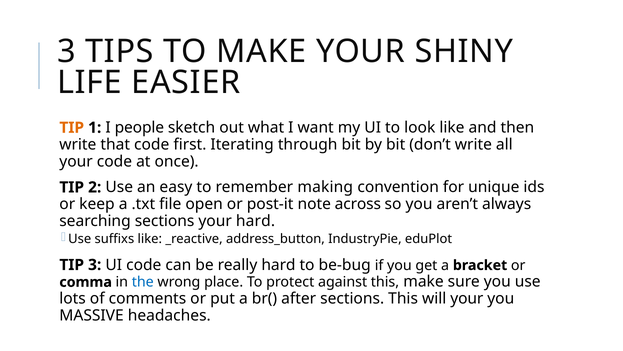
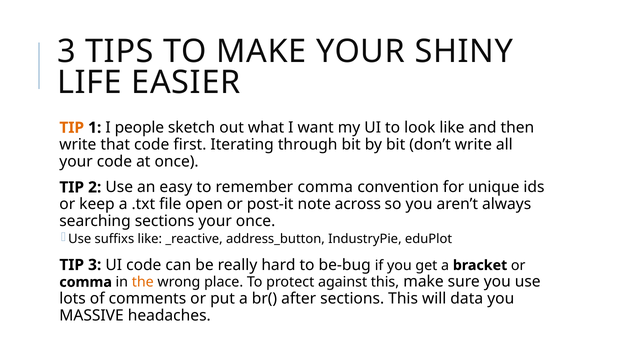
remember making: making -> comma
your hard: hard -> once
the colour: blue -> orange
will your: your -> data
